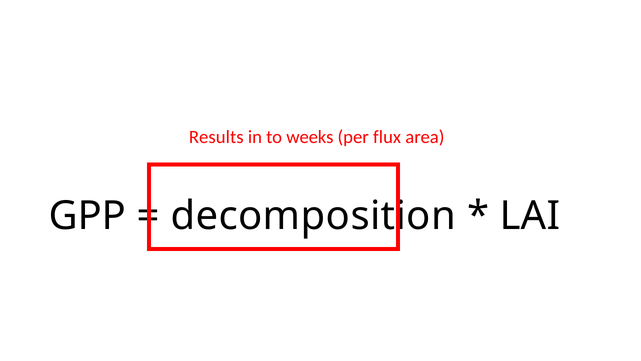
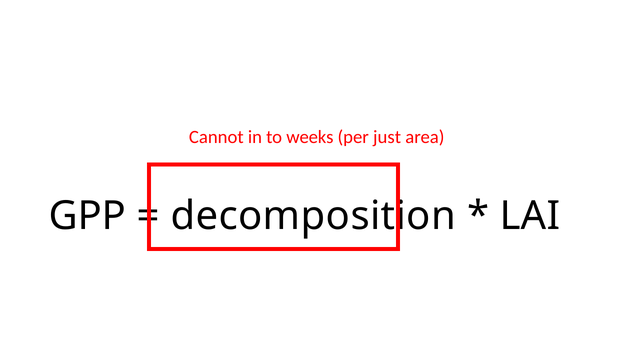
Results: Results -> Cannot
flux: flux -> just
